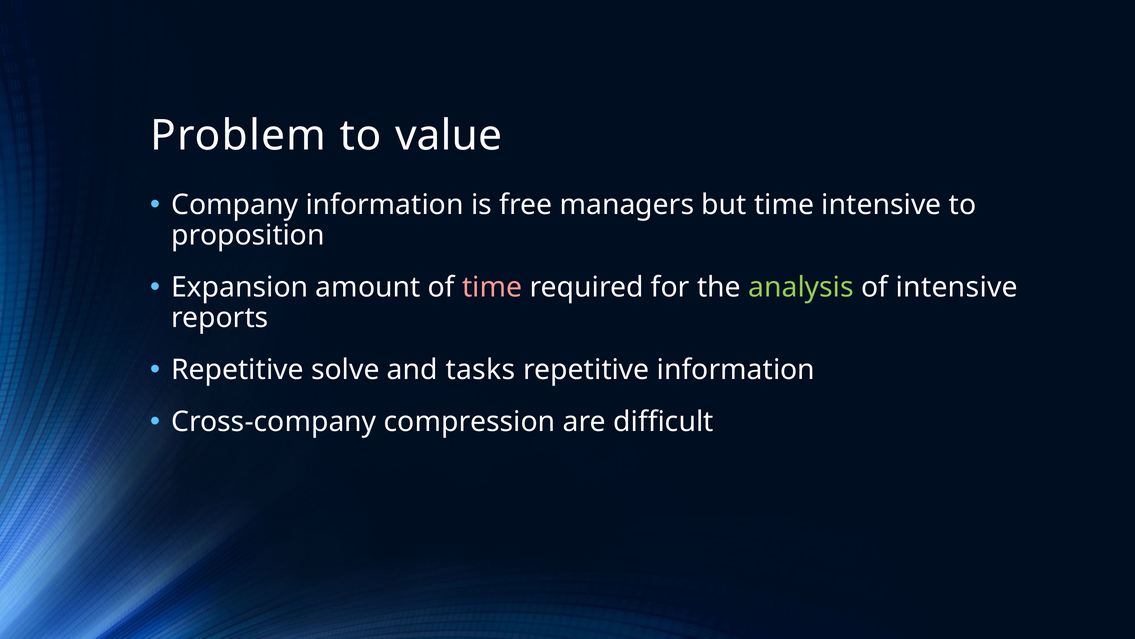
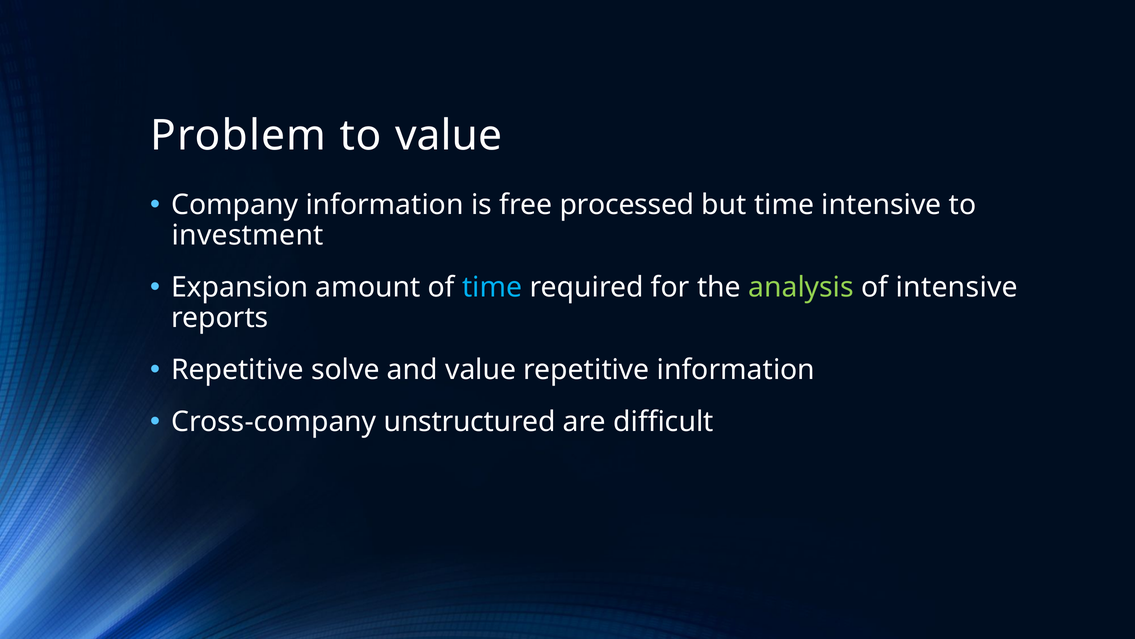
managers: managers -> processed
proposition: proposition -> investment
time at (492, 287) colour: pink -> light blue
and tasks: tasks -> value
compression: compression -> unstructured
